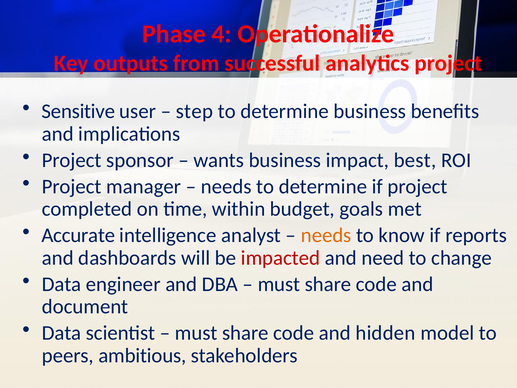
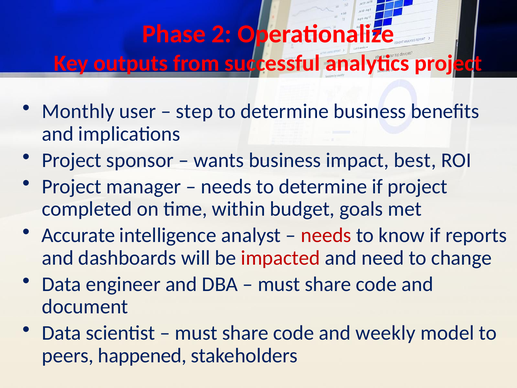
4: 4 -> 2
Sensitive: Sensitive -> Monthly
needs at (326, 235) colour: orange -> red
hidden: hidden -> weekly
ambitious: ambitious -> happened
